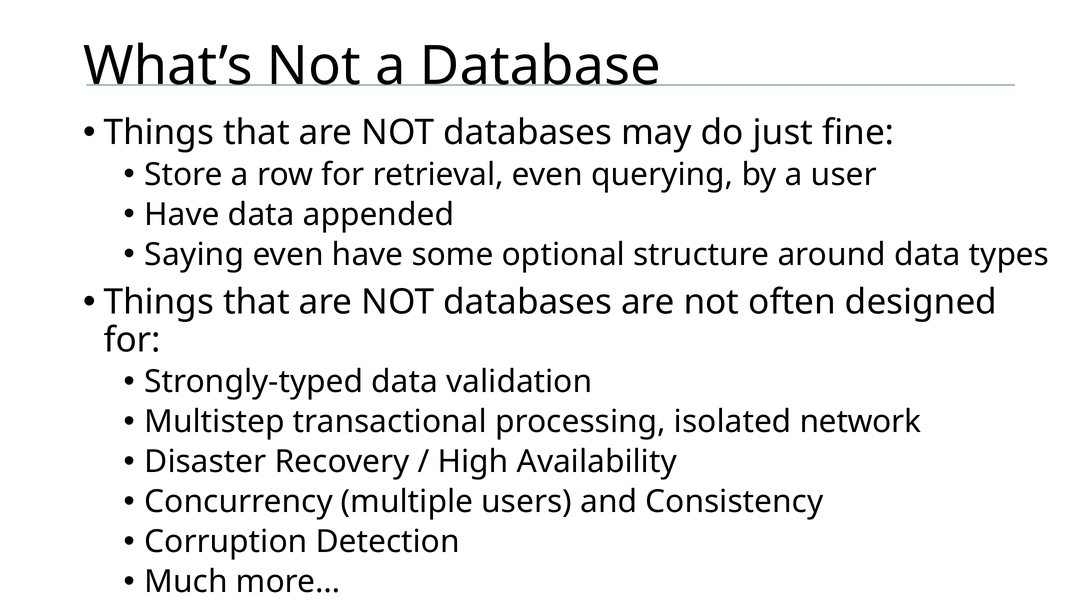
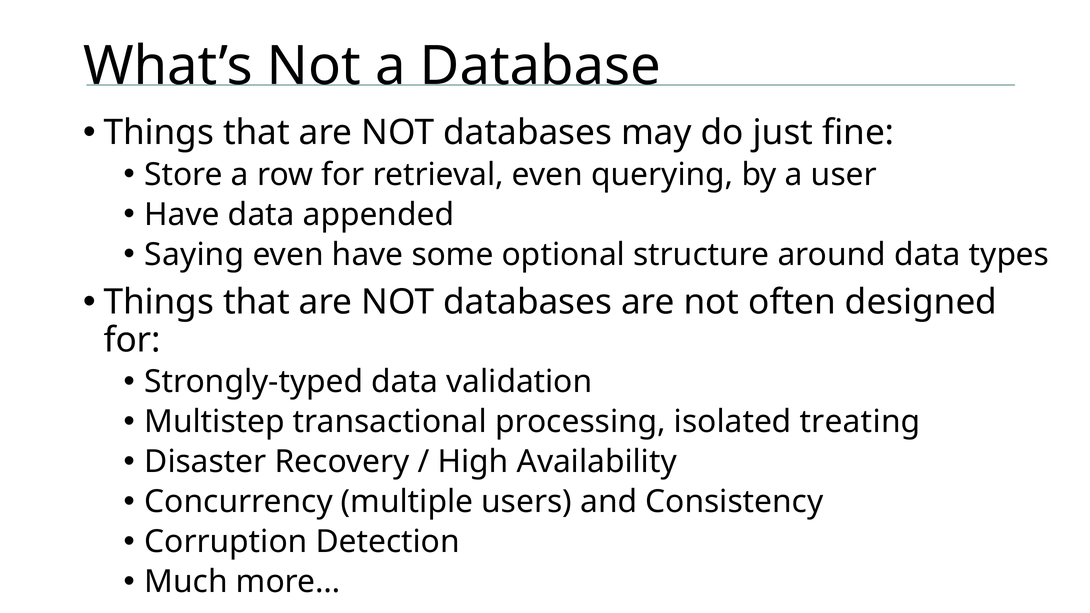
network: network -> treating
